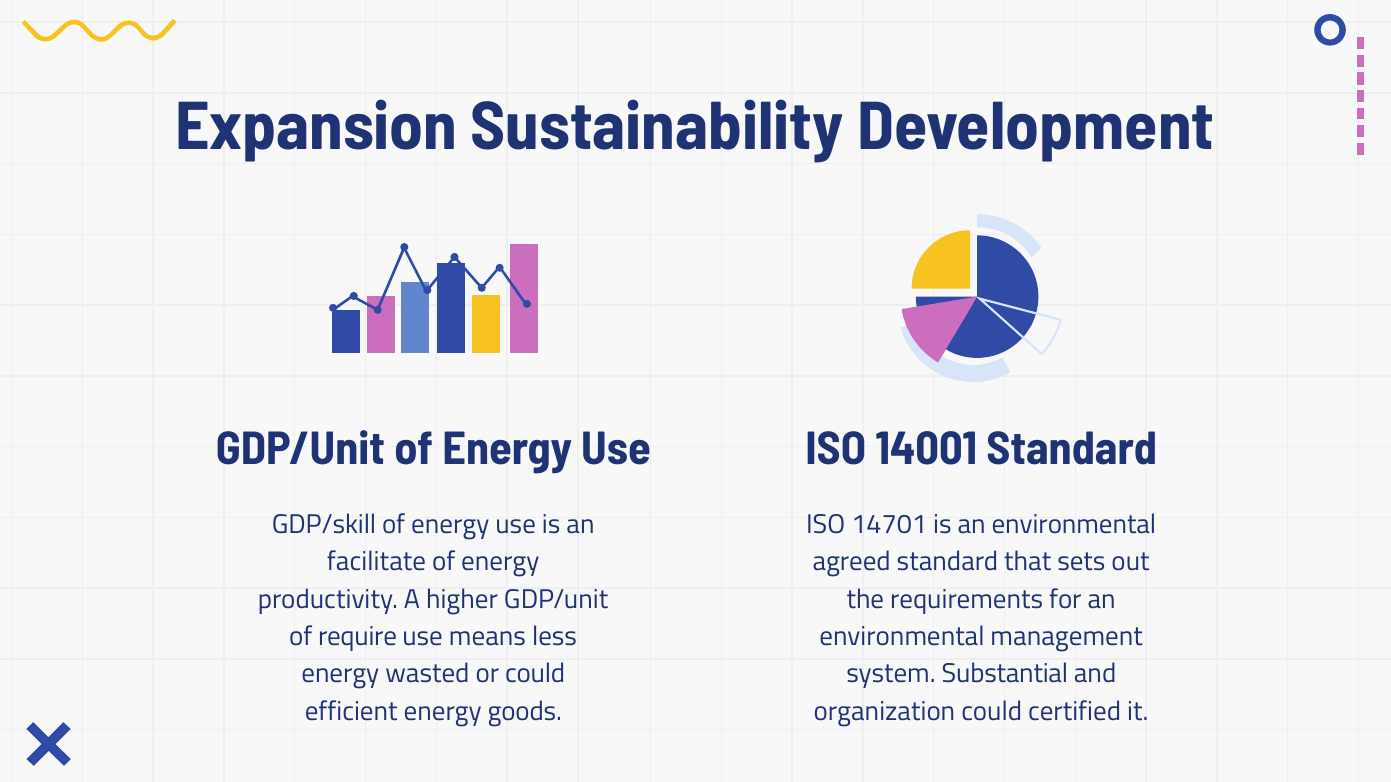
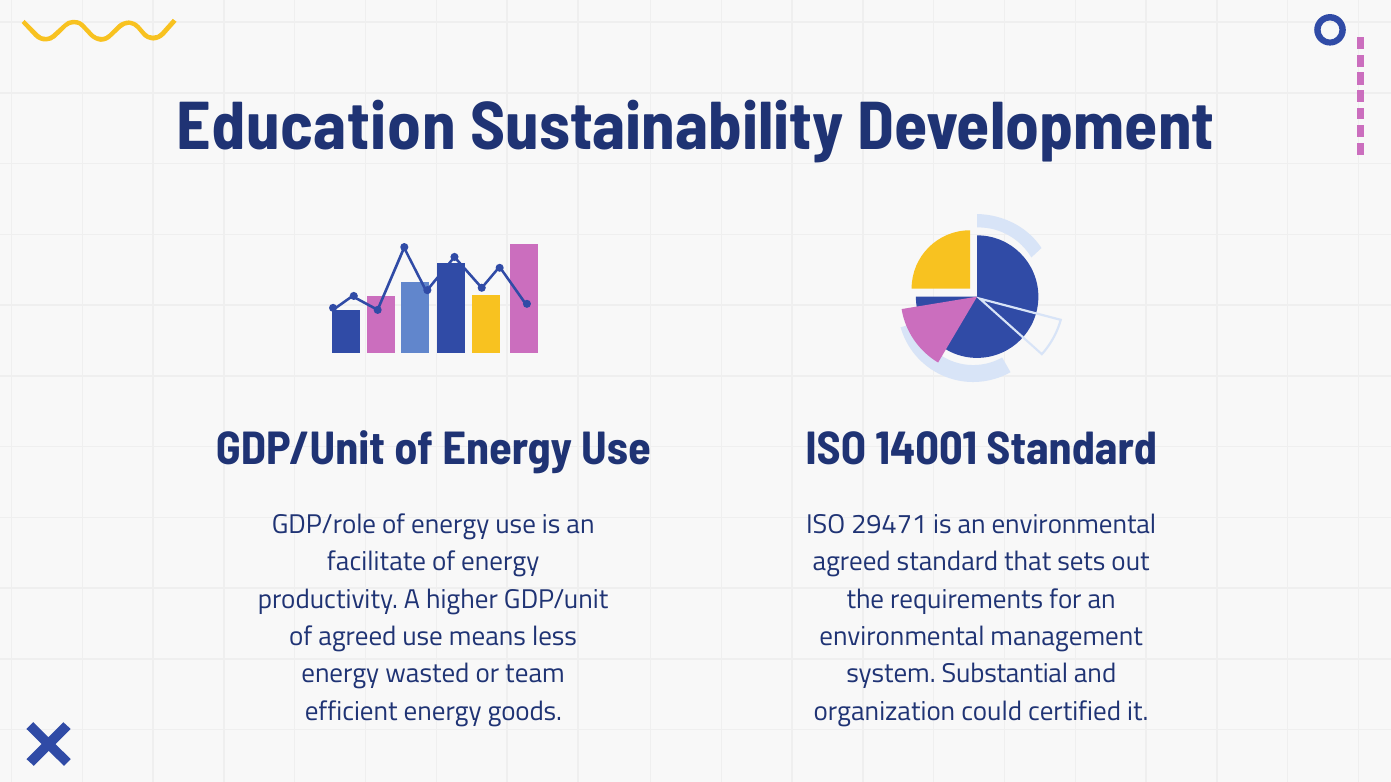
Expansion: Expansion -> Education
GDP/skill: GDP/skill -> GDP/role
14701: 14701 -> 29471
of require: require -> agreed
or could: could -> team
